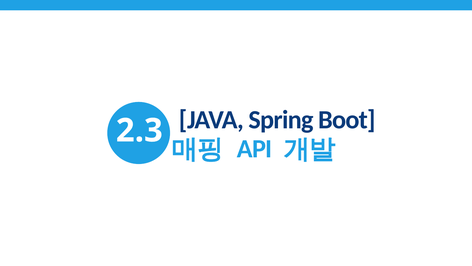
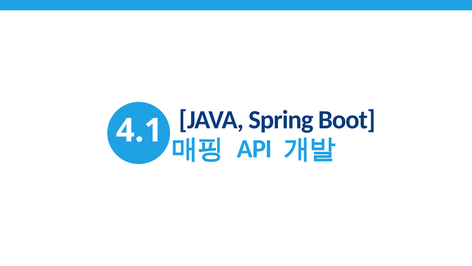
2.3: 2.3 -> 4.1
